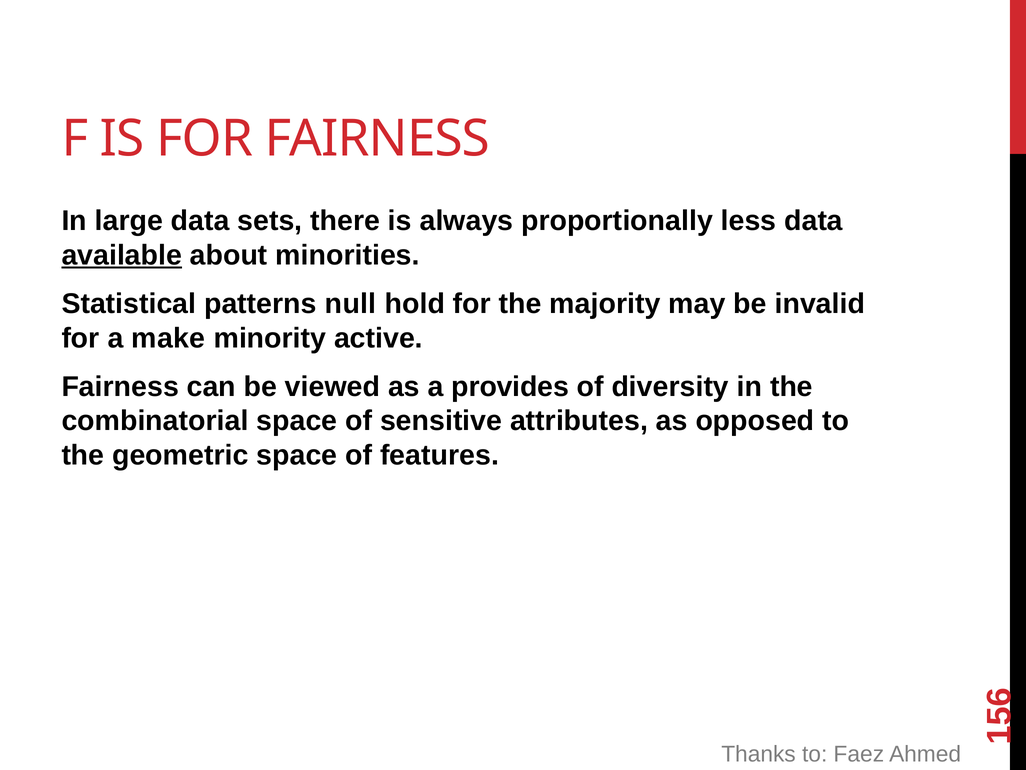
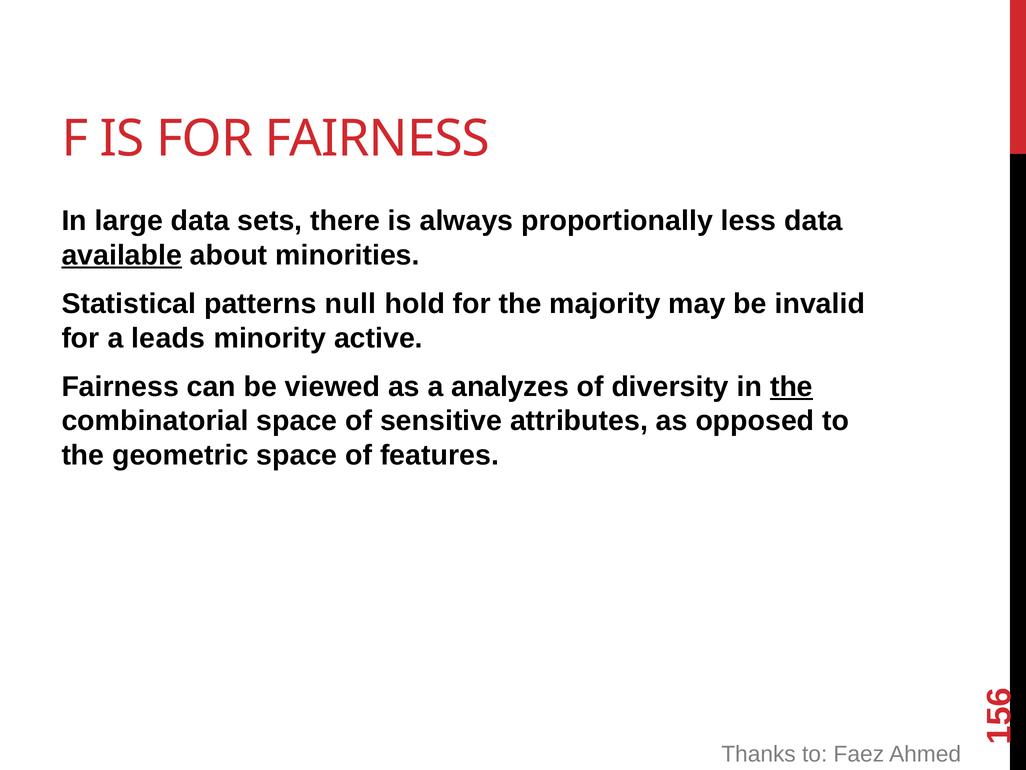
make: make -> leads
provides: provides -> analyzes
the at (791, 386) underline: none -> present
